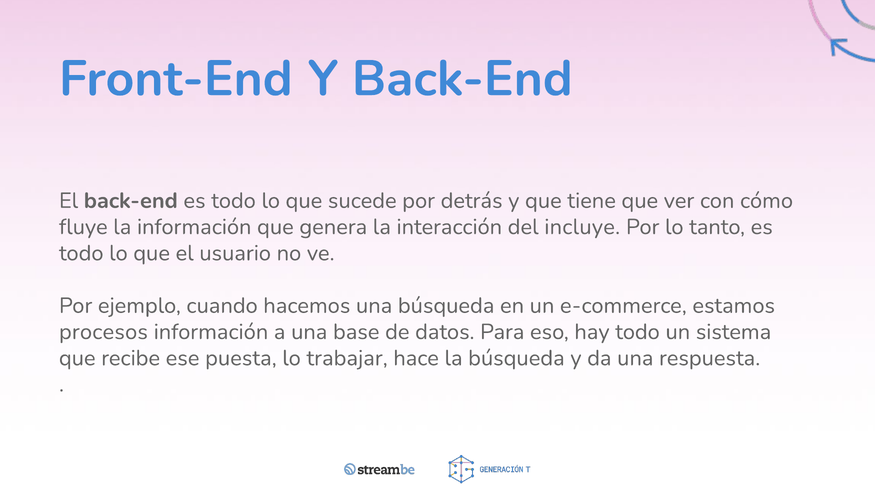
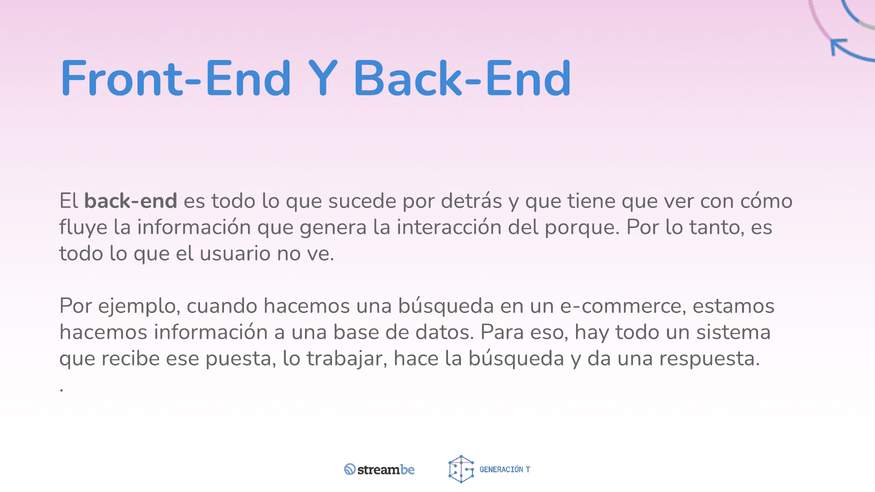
incluye: incluye -> porque
procesos at (103, 332): procesos -> hacemos
